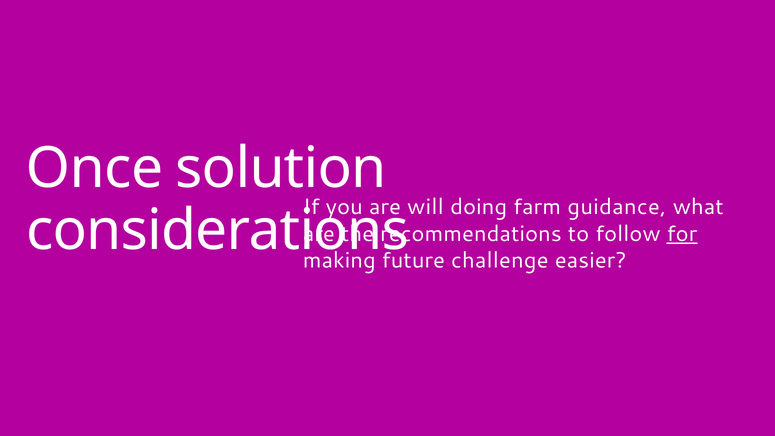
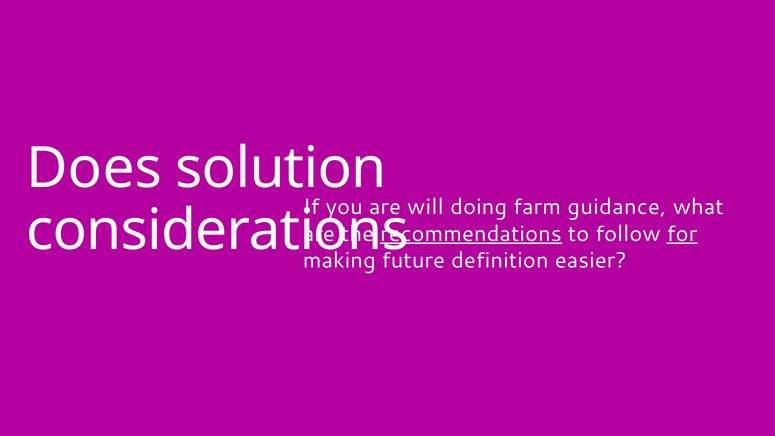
Once: Once -> Does
recommendations underline: none -> present
challenge: challenge -> definition
